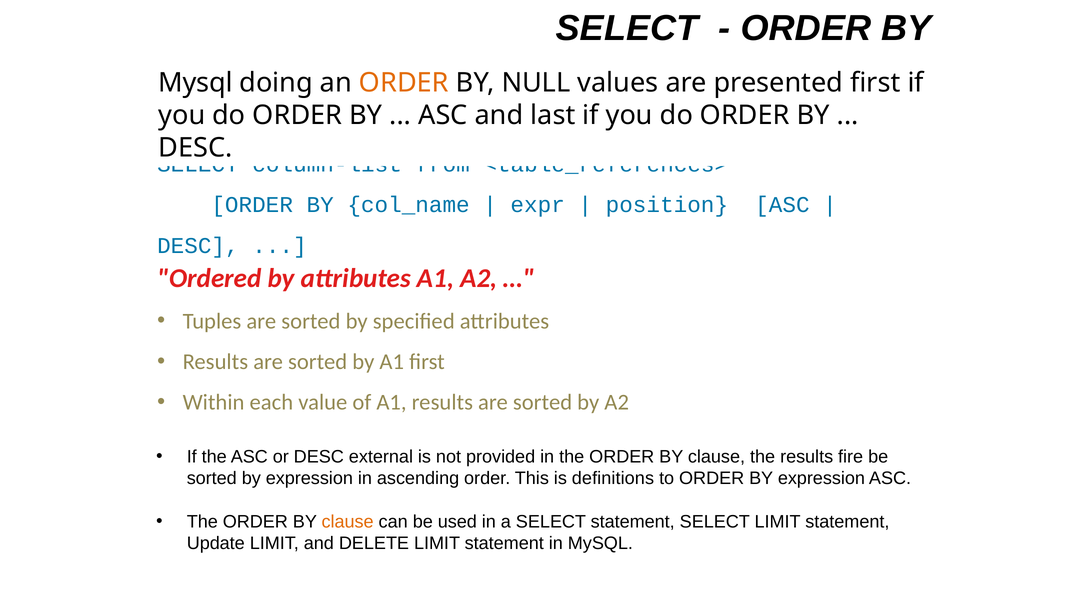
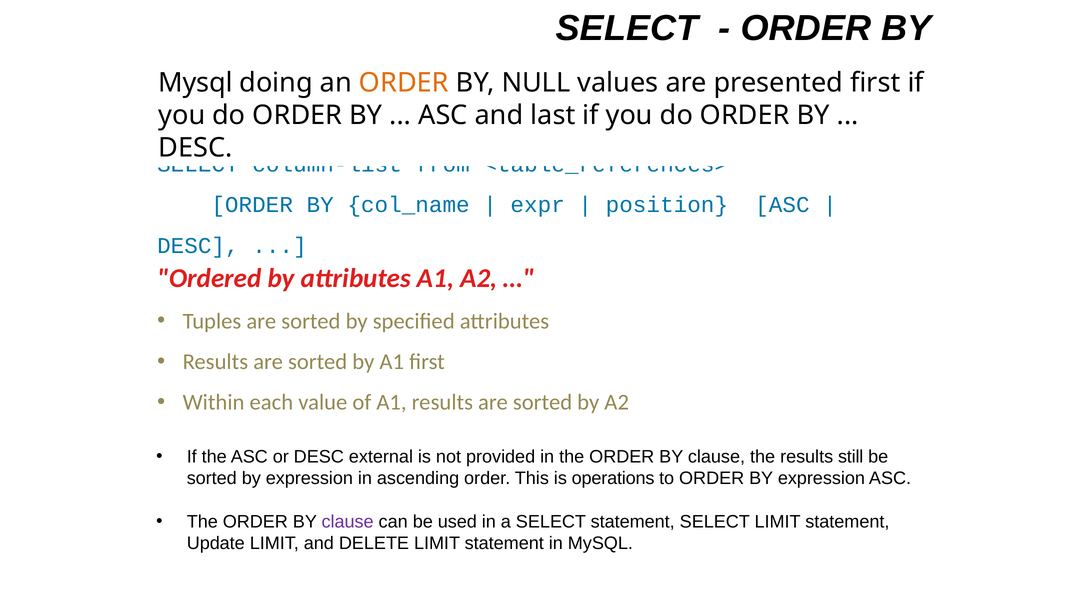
fire: fire -> still
definitions: definitions -> operations
clause at (348, 522) colour: orange -> purple
